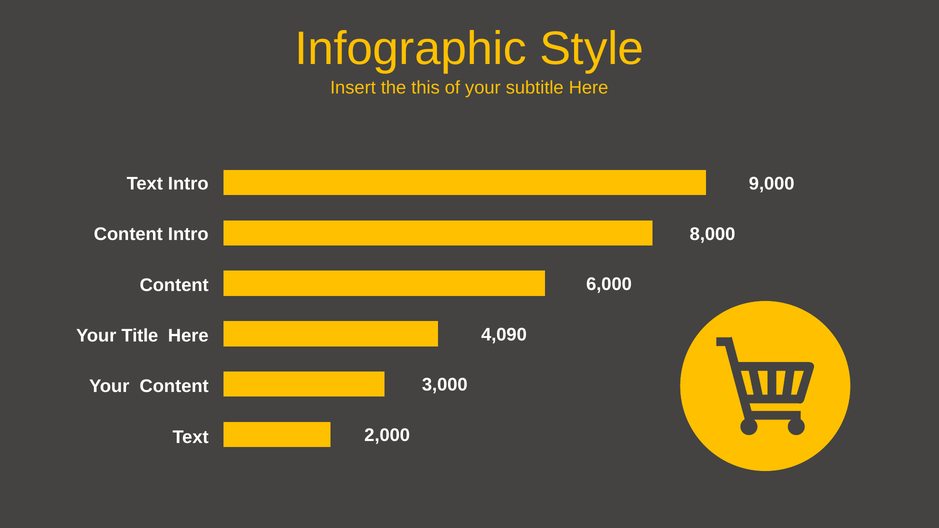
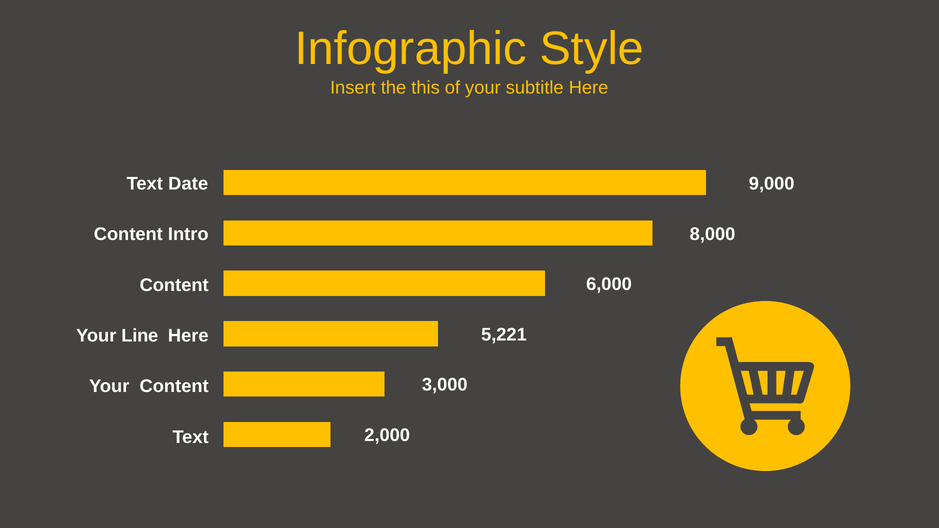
Text Intro: Intro -> Date
4,090: 4,090 -> 5,221
Title: Title -> Line
